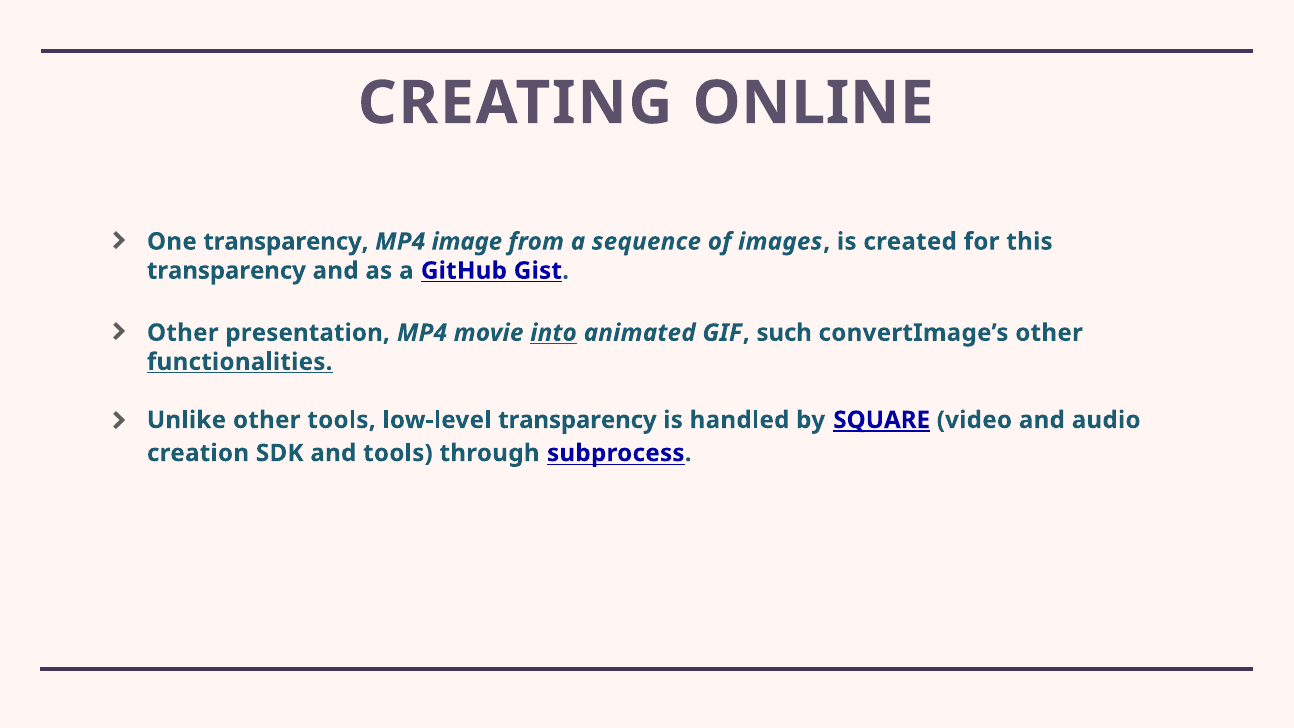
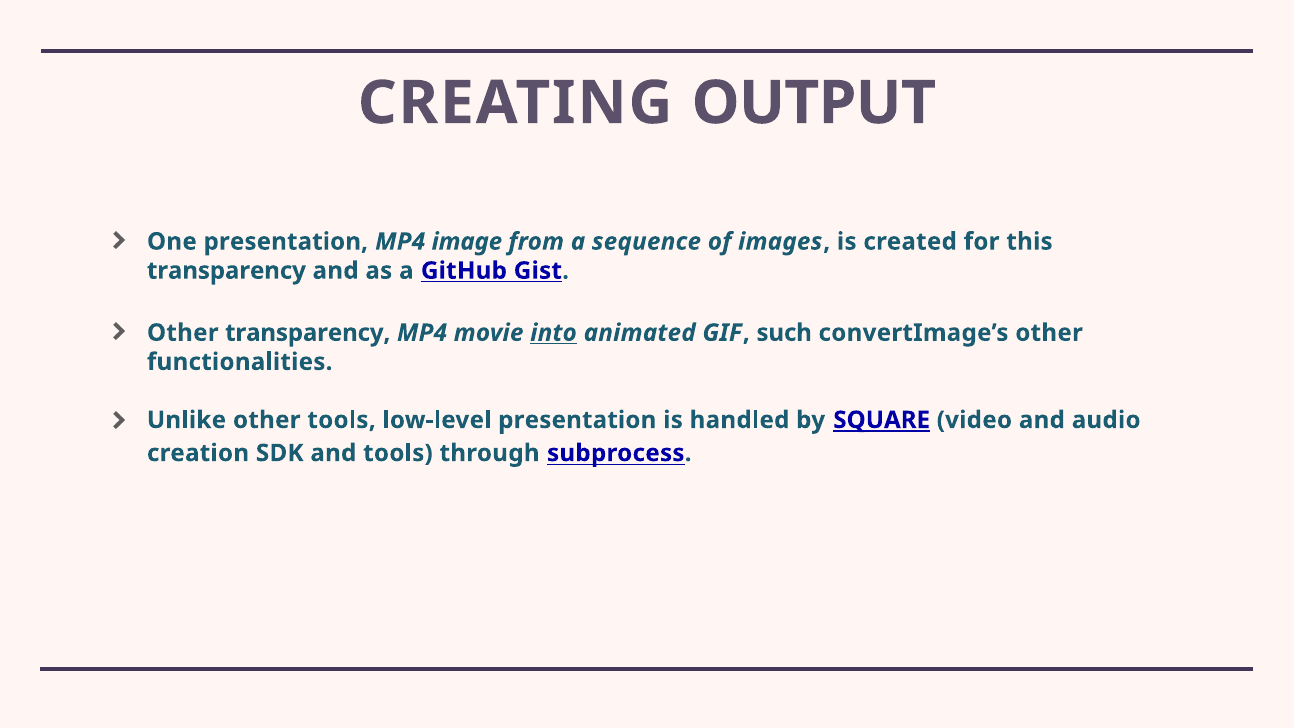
ONLINE: ONLINE -> OUTPUT
One transparency: transparency -> presentation
Other presentation: presentation -> transparency
functionalities underline: present -> none
low-level transparency: transparency -> presentation
